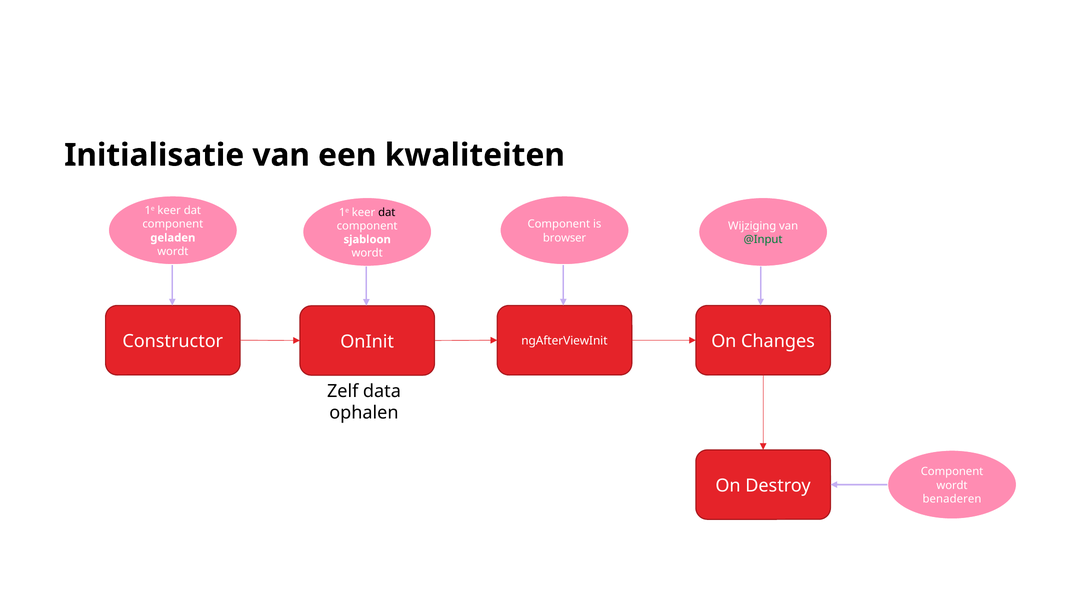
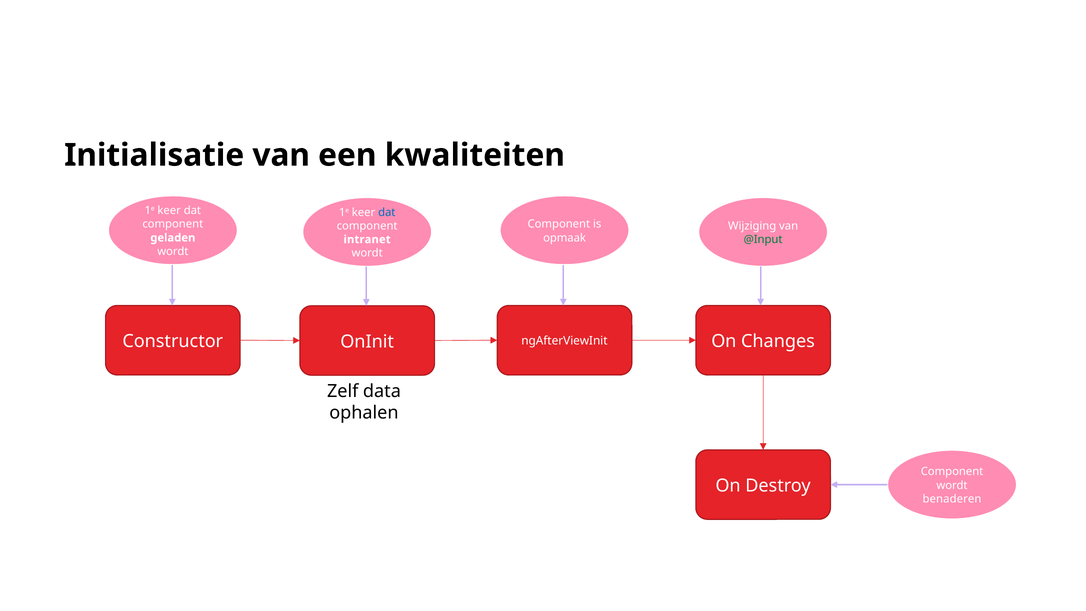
dat at (387, 212) colour: black -> blue
browser: browser -> opmaak
sjabloon: sjabloon -> intranet
